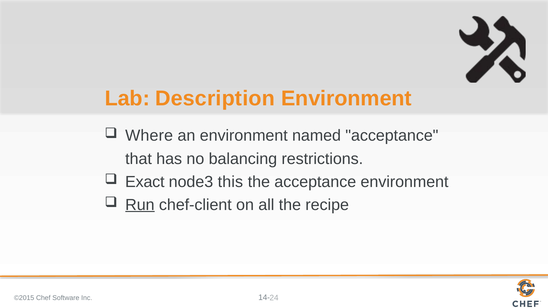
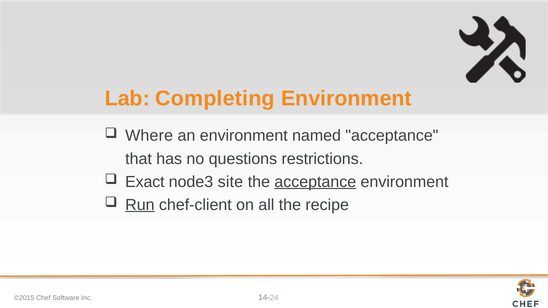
Description: Description -> Completing
balancing: balancing -> questions
this: this -> site
acceptance at (315, 182) underline: none -> present
